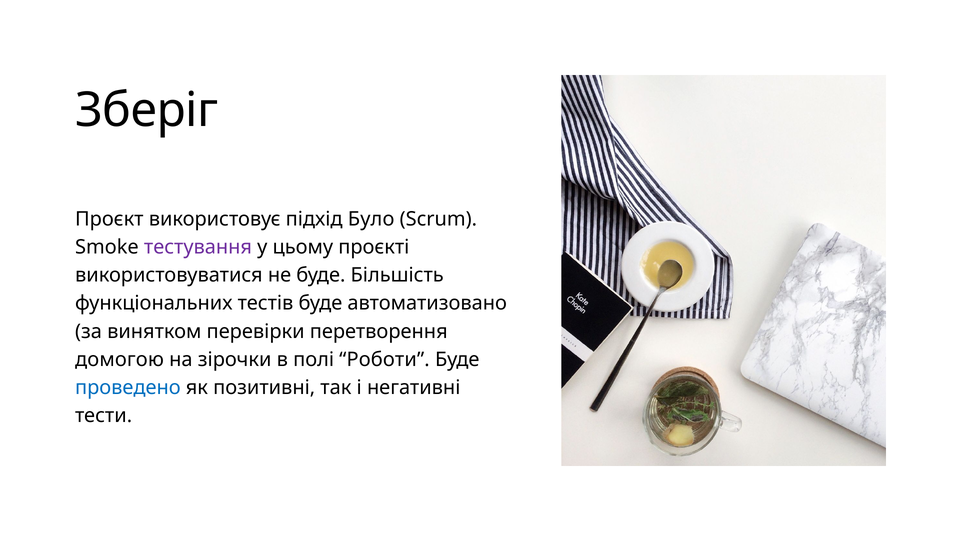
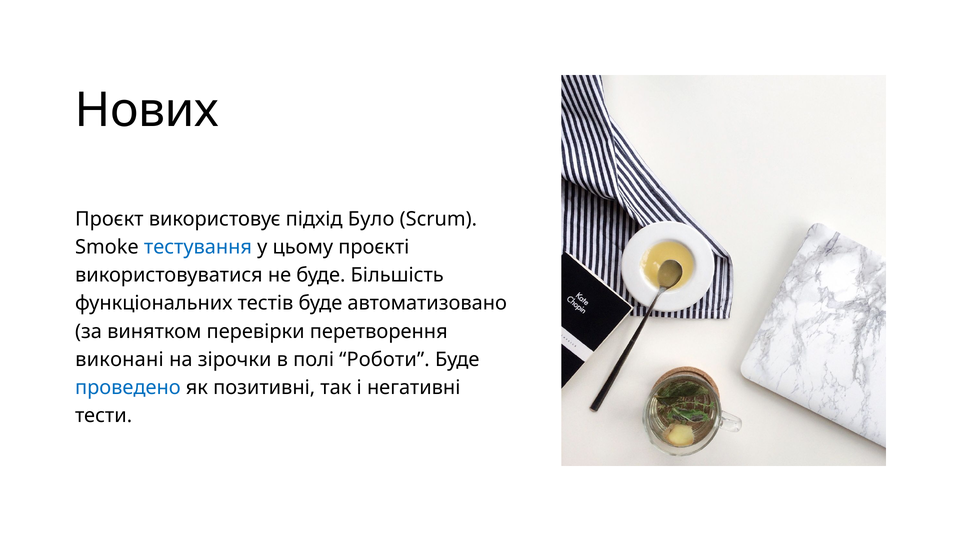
Зберіг: Зберіг -> Нових
тестування colour: purple -> blue
домогою: домогою -> виконані
